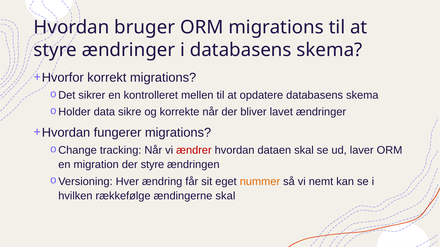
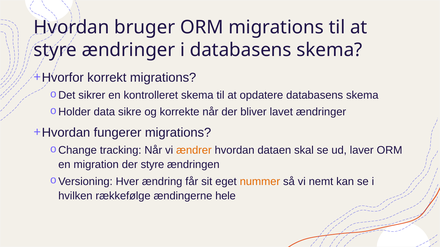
kontrolleret mellen: mellen -> skema
ændrer colour: red -> orange
ændingerne skal: skal -> hele
